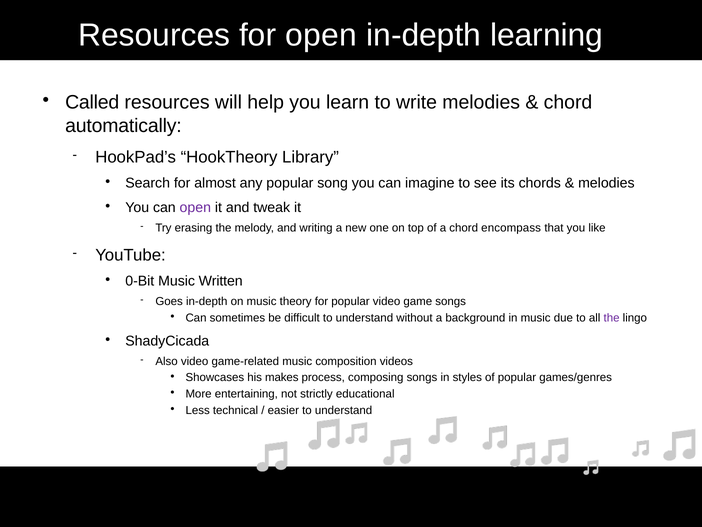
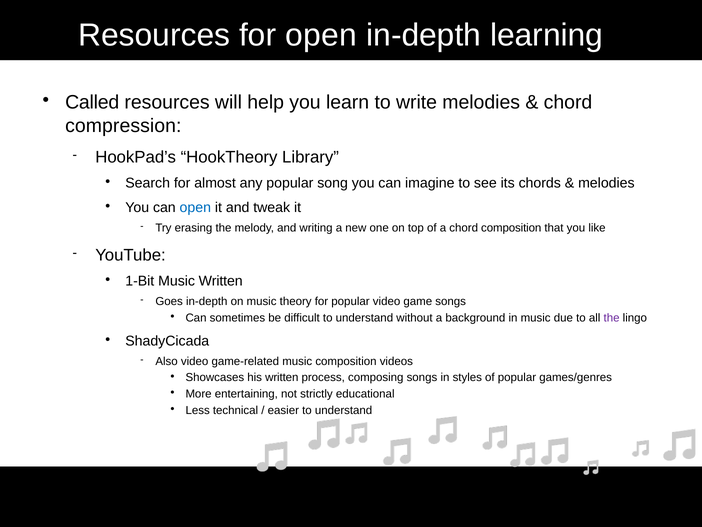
automatically: automatically -> compression
open at (195, 207) colour: purple -> blue
chord encompass: encompass -> composition
0-Bit: 0-Bit -> 1-Bit
his makes: makes -> written
